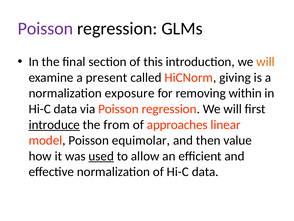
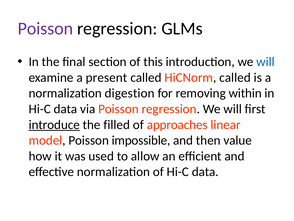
will at (265, 62) colour: orange -> blue
HiCNorm giving: giving -> called
exposure: exposure -> digestion
from: from -> filled
equimolar: equimolar -> impossible
used underline: present -> none
